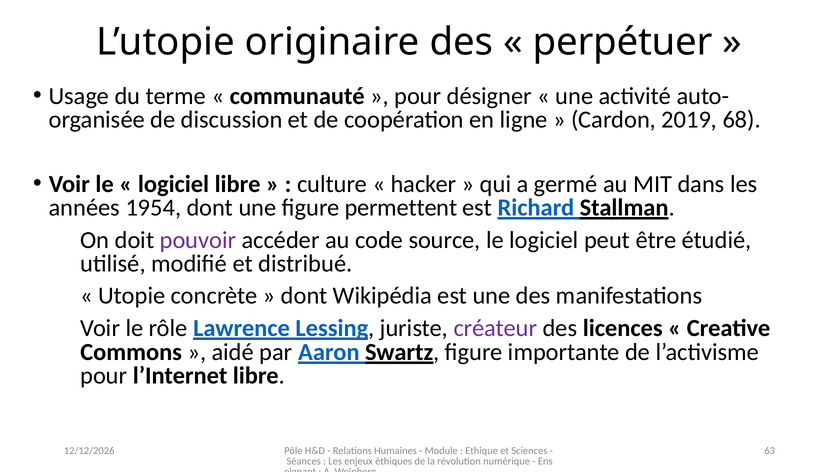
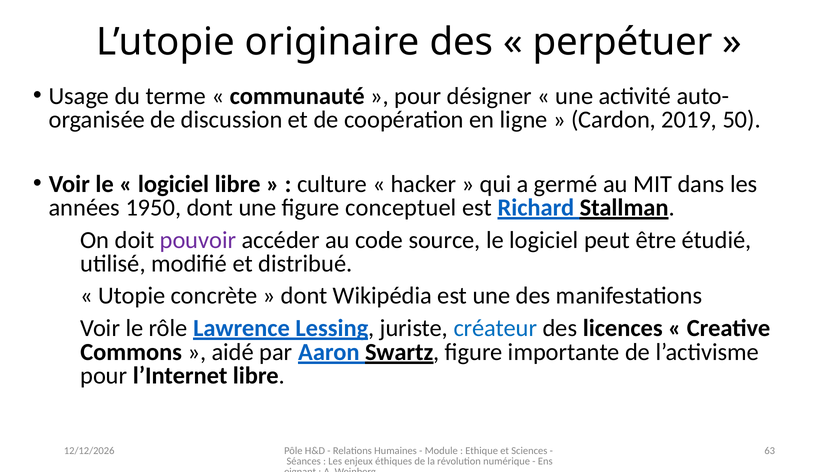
68: 68 -> 50
1954: 1954 -> 1950
permettent: permettent -> conceptuel
créateur colour: purple -> blue
